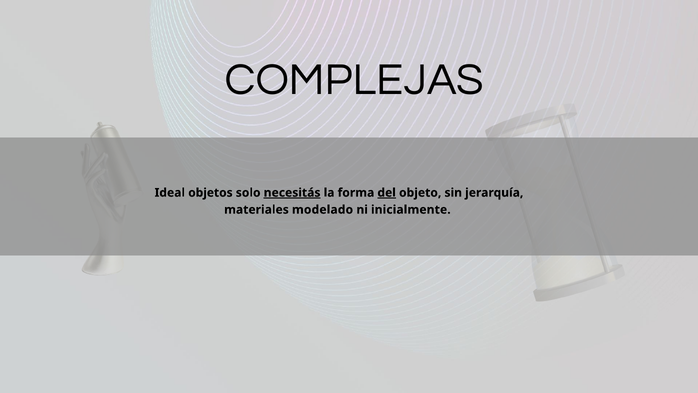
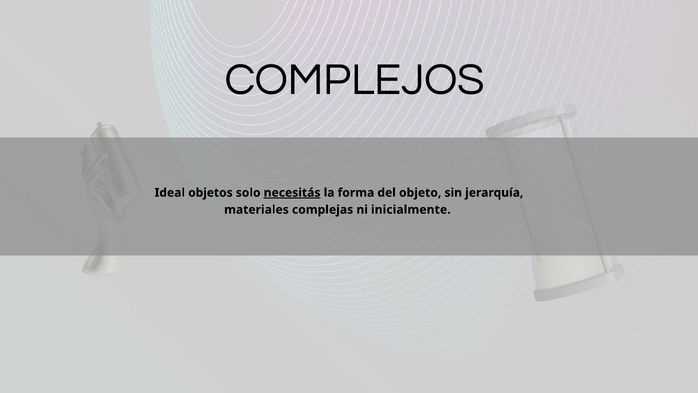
COMPLEJAS: COMPLEJAS -> COMPLEJOS
del underline: present -> none
modelado: modelado -> complejas
